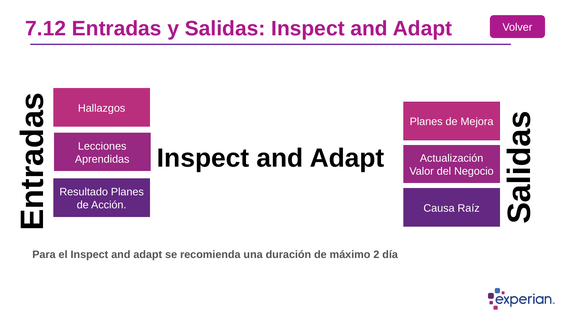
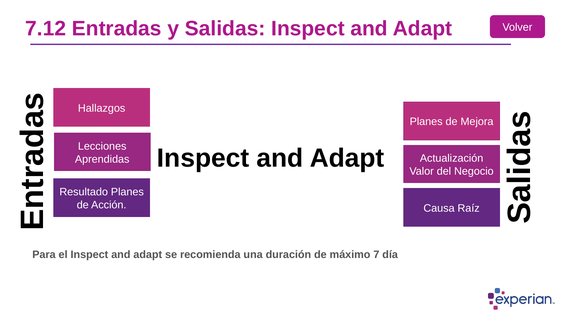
2: 2 -> 7
